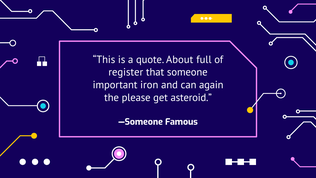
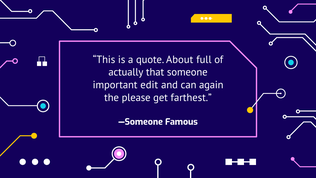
register: register -> actually
iron: iron -> edit
asteroid: asteroid -> farthest
